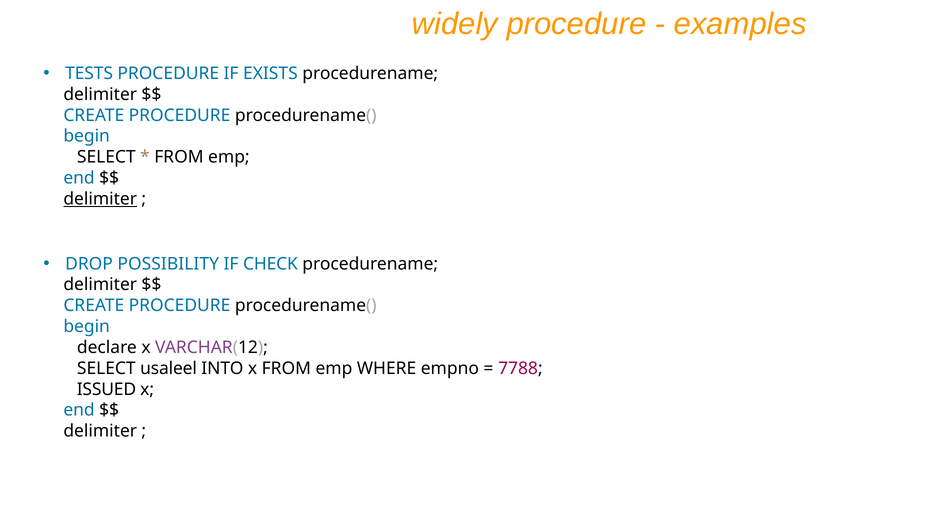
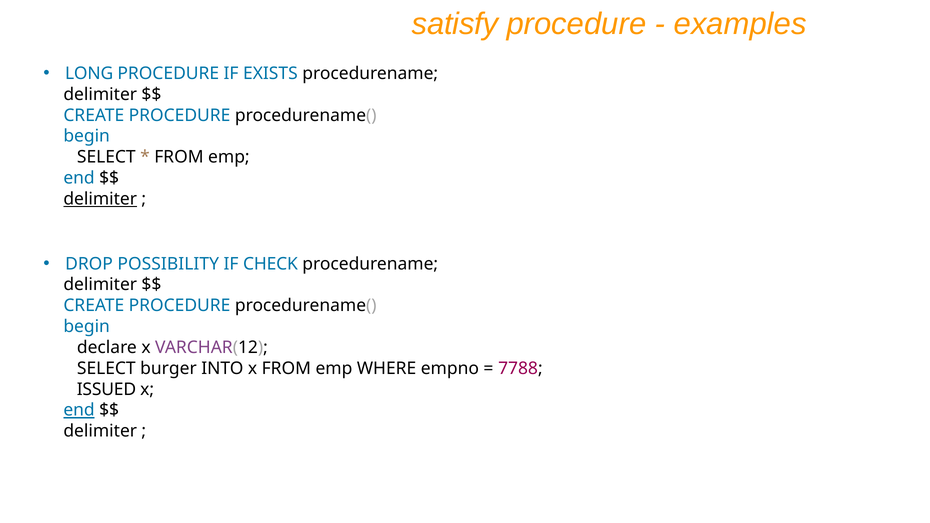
widely: widely -> satisfy
TESTS: TESTS -> LONG
usaleel: usaleel -> burger
end at (79, 410) underline: none -> present
